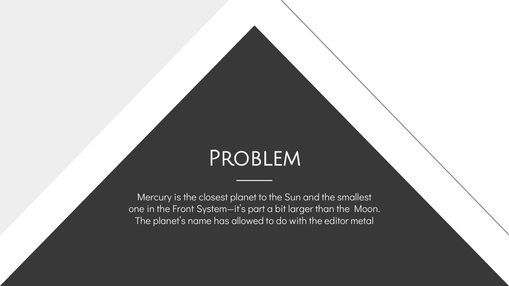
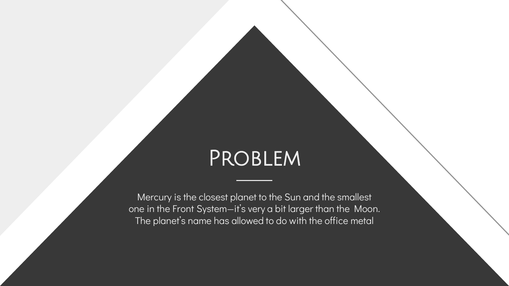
part: part -> very
editor: editor -> office
